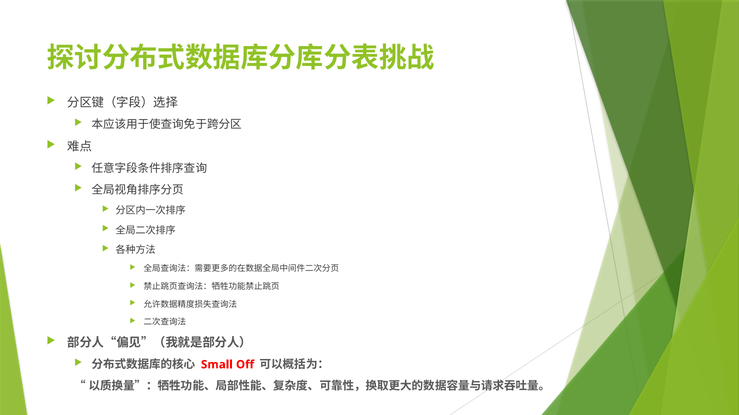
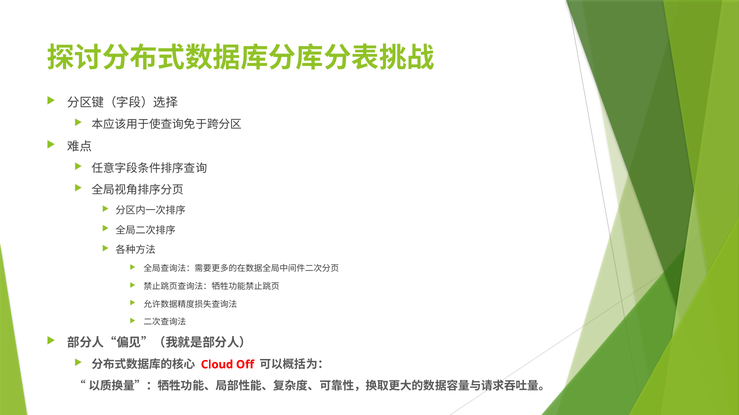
Small: Small -> Cloud
